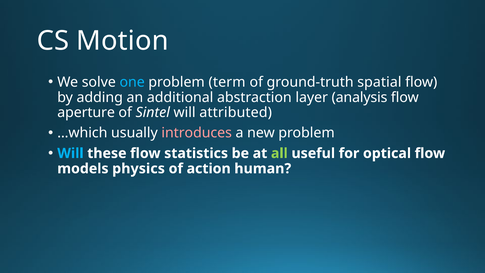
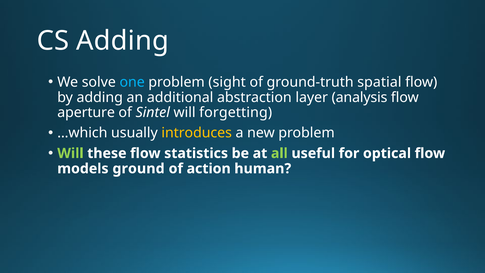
CS Motion: Motion -> Adding
term: term -> sight
attributed: attributed -> forgetting
introduces colour: pink -> yellow
Will at (70, 153) colour: light blue -> light green
physics: physics -> ground
